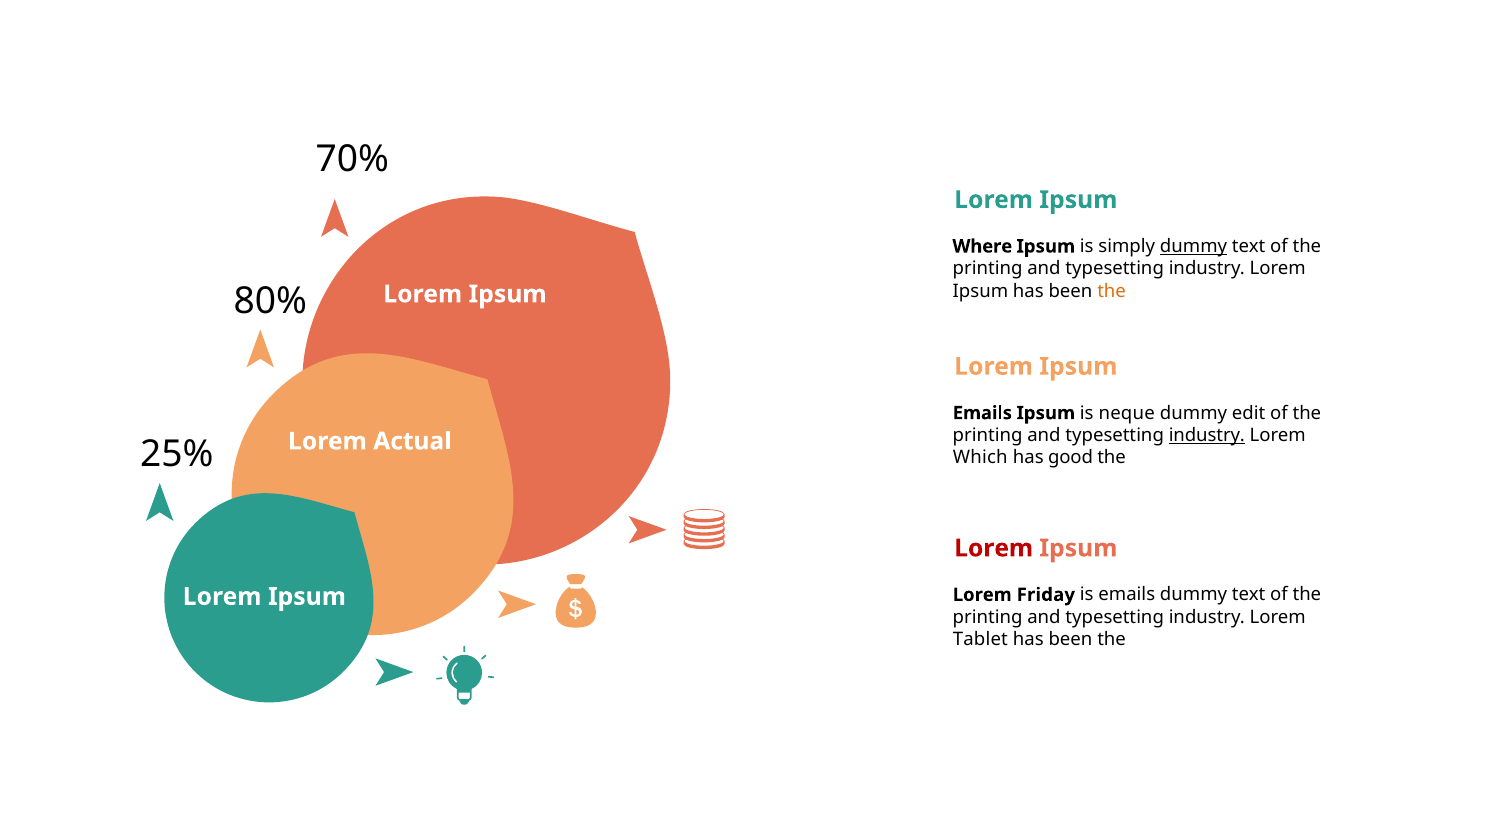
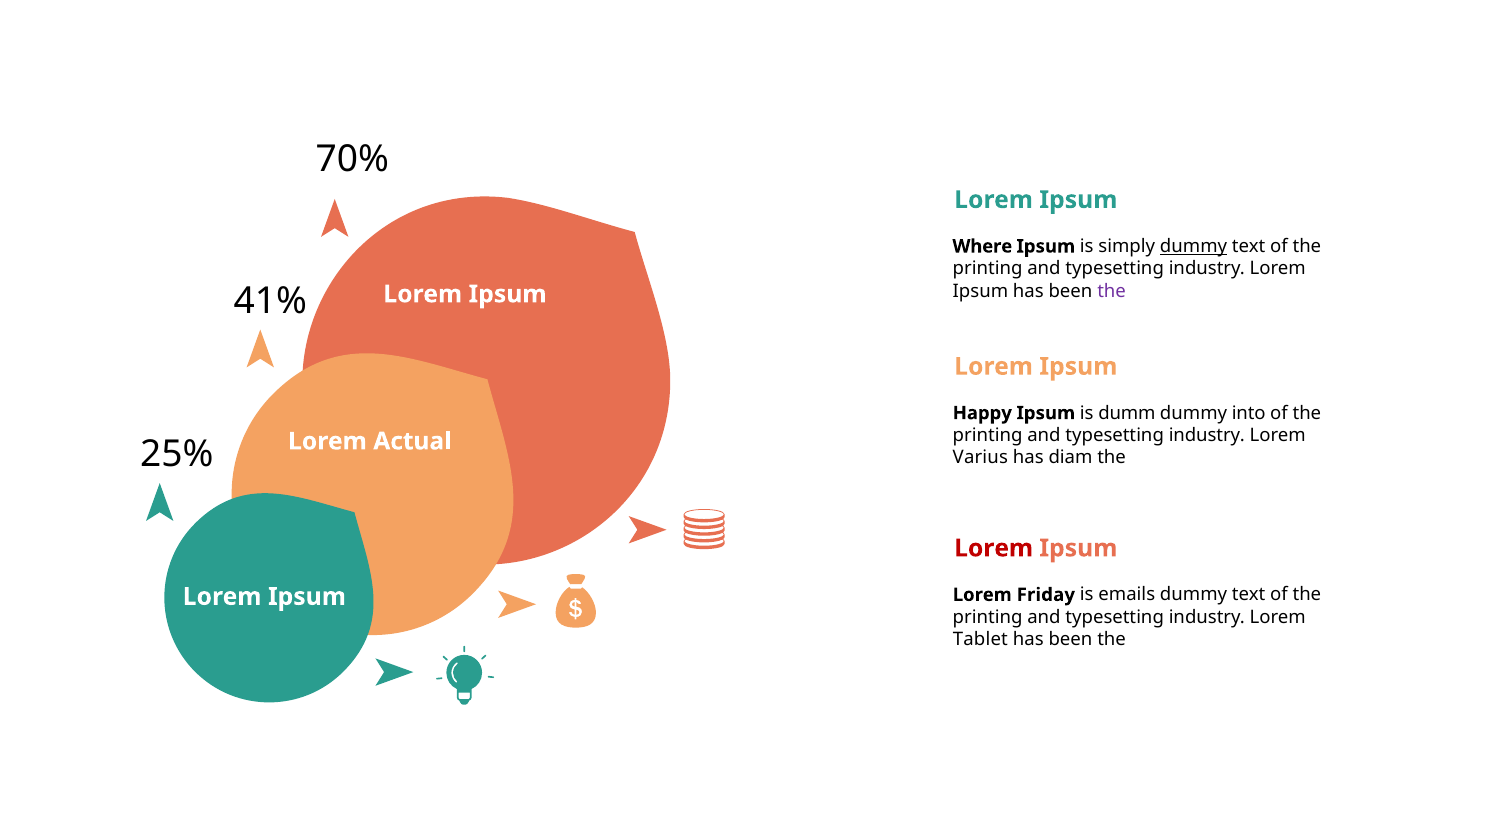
the at (1112, 291) colour: orange -> purple
80%: 80% -> 41%
Emails at (982, 413): Emails -> Happy
neque: neque -> dumm
edit: edit -> into
industry at (1207, 435) underline: present -> none
Which: Which -> Varius
good: good -> diam
